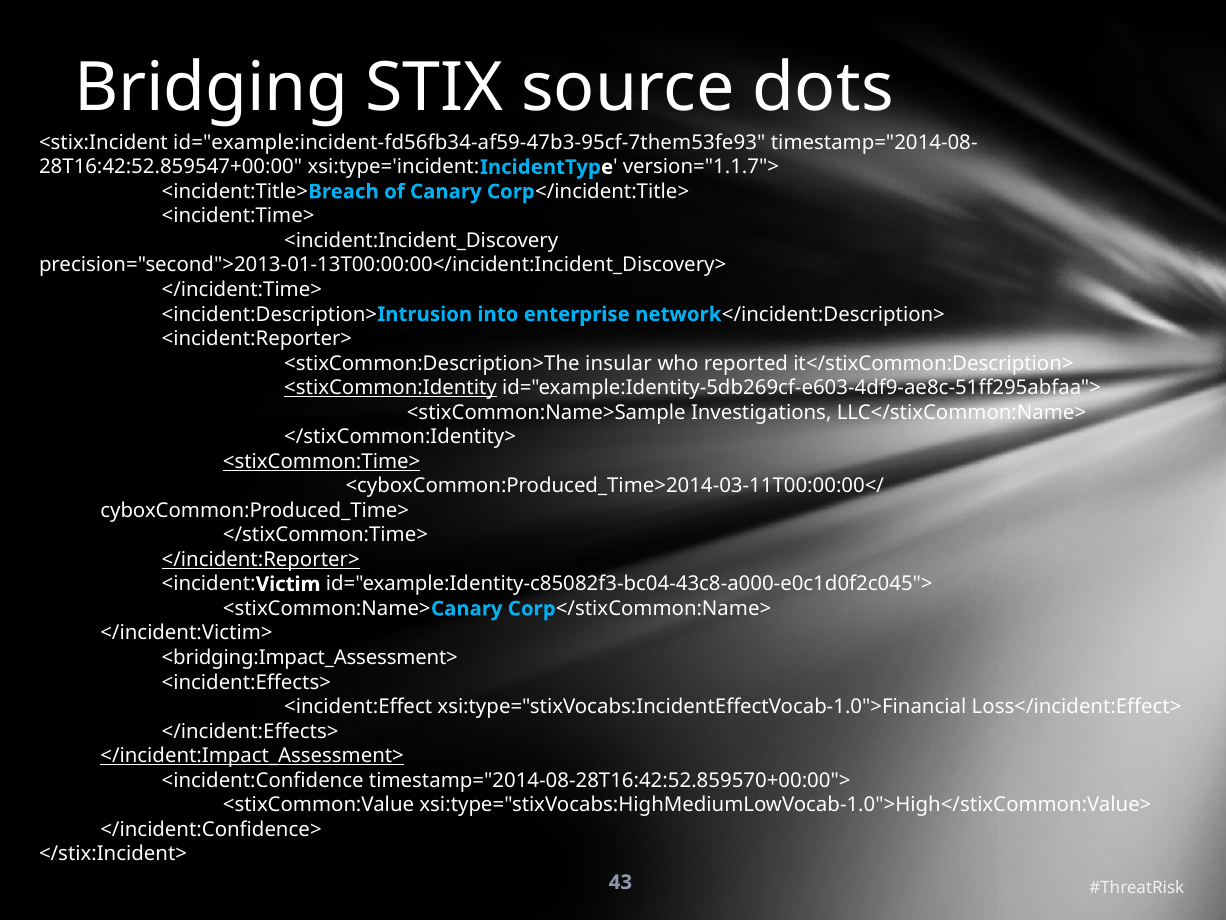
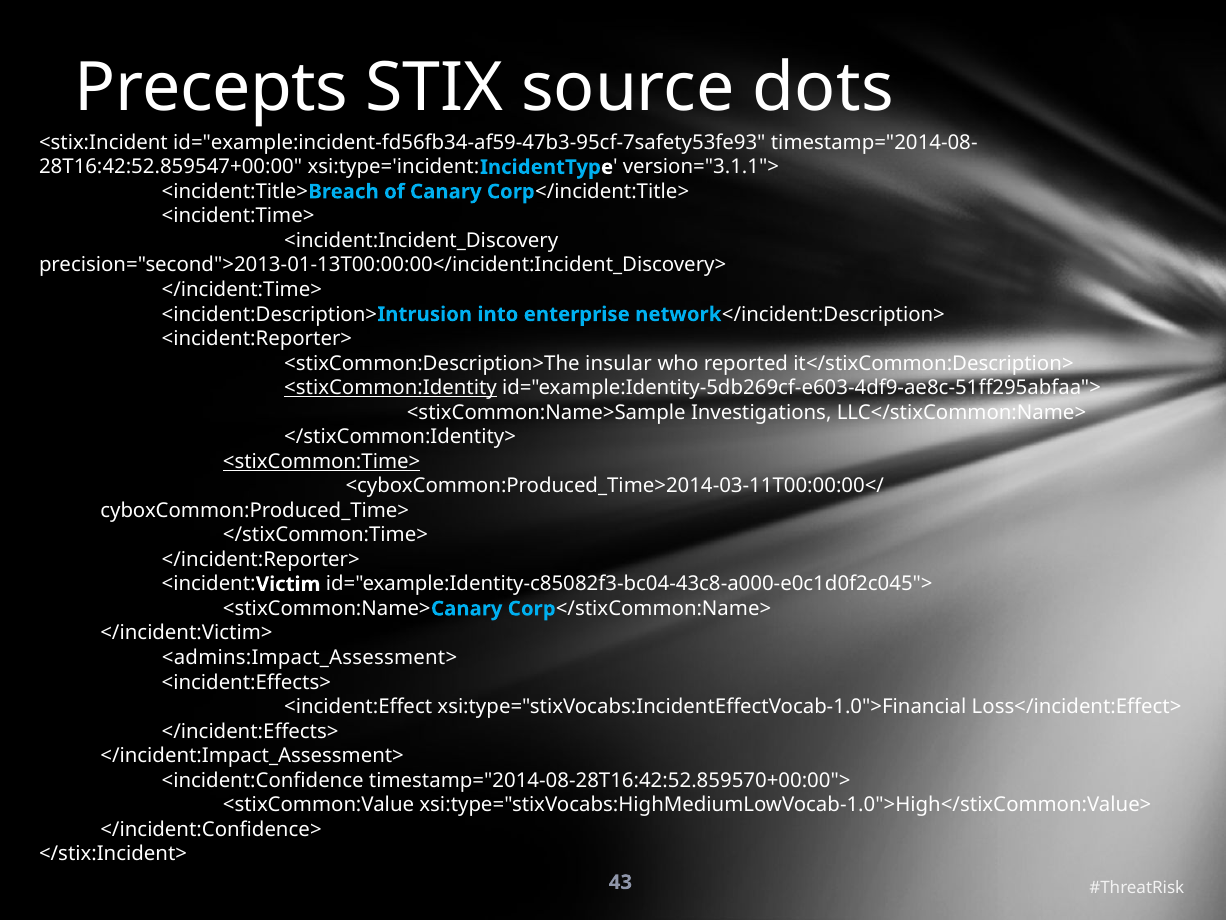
Bridging: Bridging -> Precepts
id="example:incident-fd56fb34-af59-47b3-95cf-7them53fe93: id="example:incident-fd56fb34-af59-47b3-95cf-7them53fe93 -> id="example:incident-fd56fb34-af59-47b3-95cf-7safety53fe93
version="1.1.7">: version="1.1.7"> -> version="3.1.1">
</incident:Reporter> underline: present -> none
<bridging:Impact_Assessment>: <bridging:Impact_Assessment> -> <admins:Impact_Assessment>
</incident:Impact_Assessment> underline: present -> none
